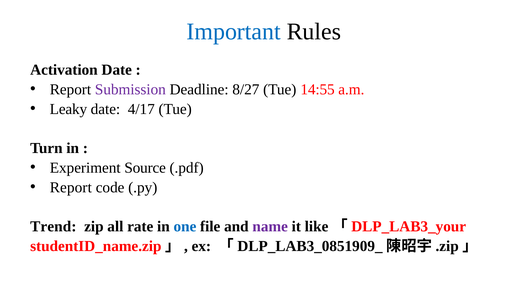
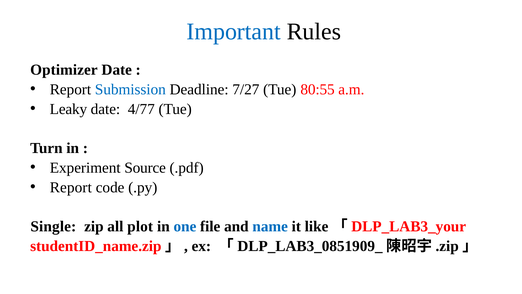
Activation: Activation -> Optimizer
Submission colour: purple -> blue
8/27: 8/27 -> 7/27
14:55: 14:55 -> 80:55
4/17: 4/17 -> 4/77
Trend: Trend -> Single
rate: rate -> plot
name colour: purple -> blue
